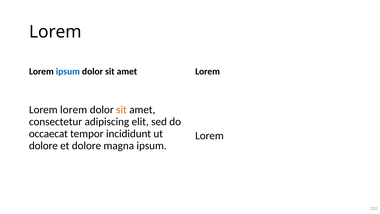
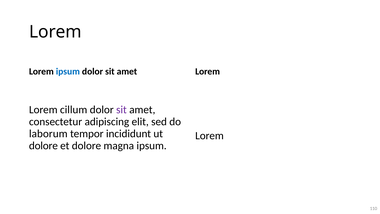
lorem at (74, 110): lorem -> cillum
sit at (121, 110) colour: orange -> purple
occaecat: occaecat -> laborum
